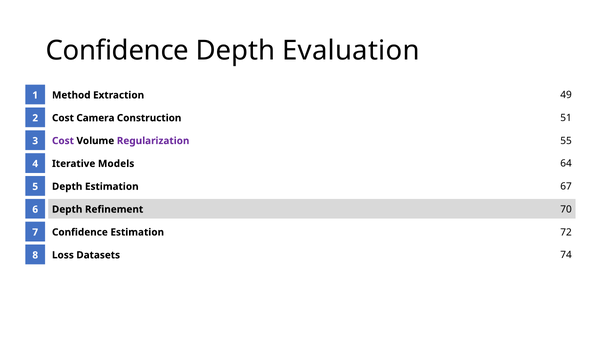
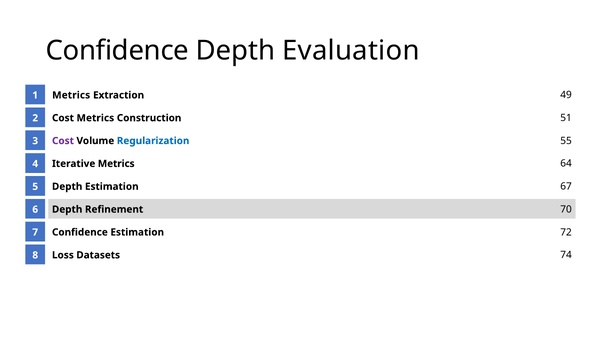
Method at (71, 95): Method -> Metrics
Cost Camera: Camera -> Metrics
Regularization colour: purple -> blue
Iterative Models: Models -> Metrics
